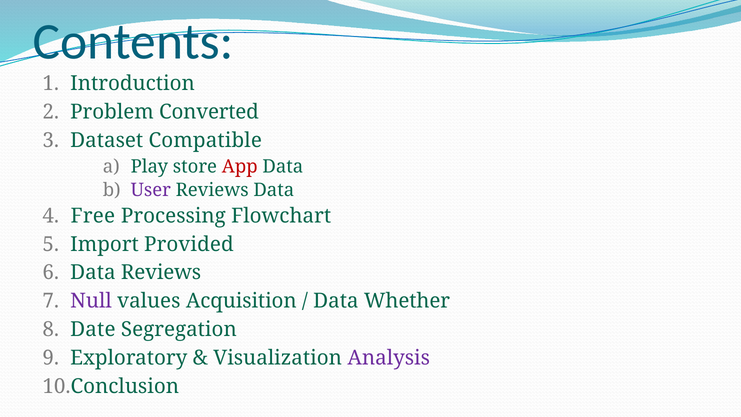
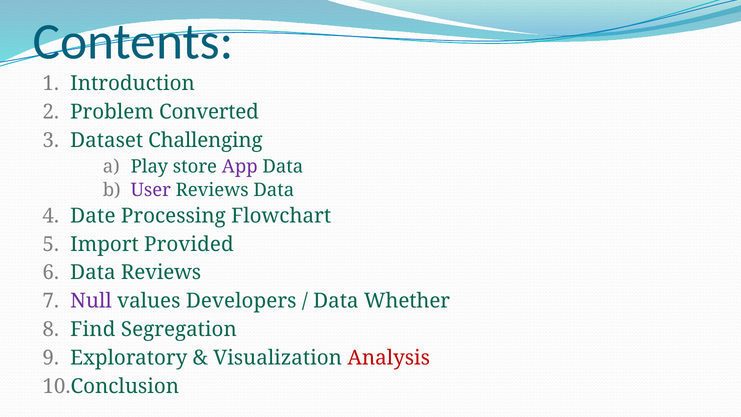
Compatible: Compatible -> Challenging
App colour: red -> purple
Free: Free -> Date
Acquisition: Acquisition -> Developers
Date: Date -> Find
Analysis colour: purple -> red
